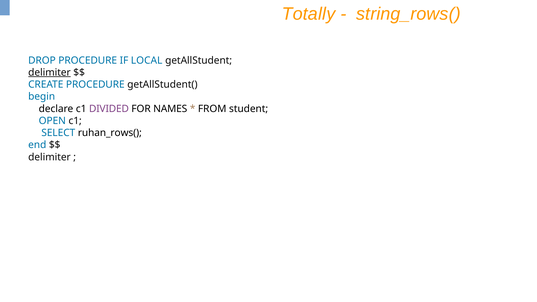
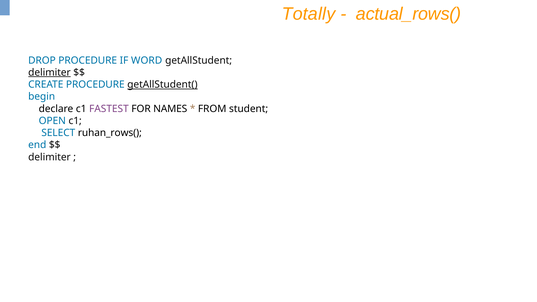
string_rows(: string_rows( -> actual_rows(
LOCAL: LOCAL -> WORD
getAllStudent( underline: none -> present
DIVIDED: DIVIDED -> FASTEST
